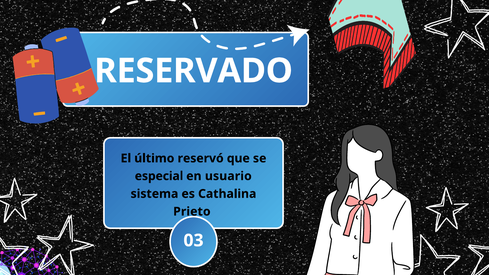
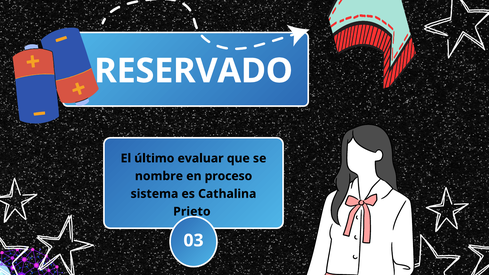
reservó: reservó -> evaluar
especial: especial -> nombre
usuario: usuario -> proceso
